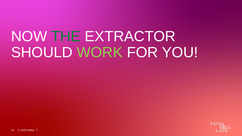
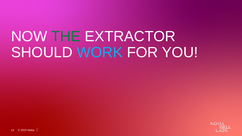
WORK colour: light green -> light blue
